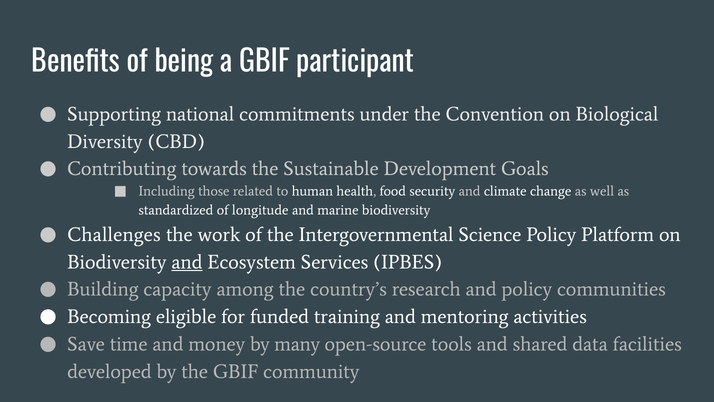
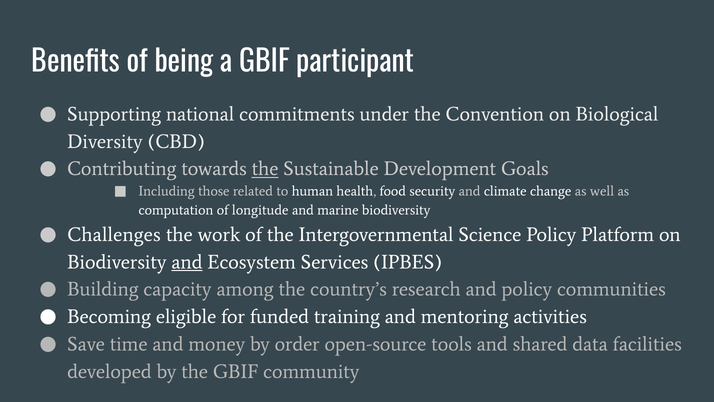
the at (265, 169) underline: none -> present
standardized: standardized -> computation
many: many -> order
